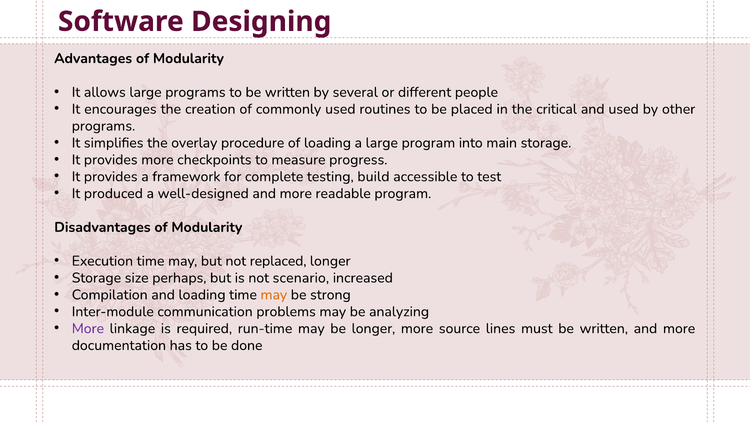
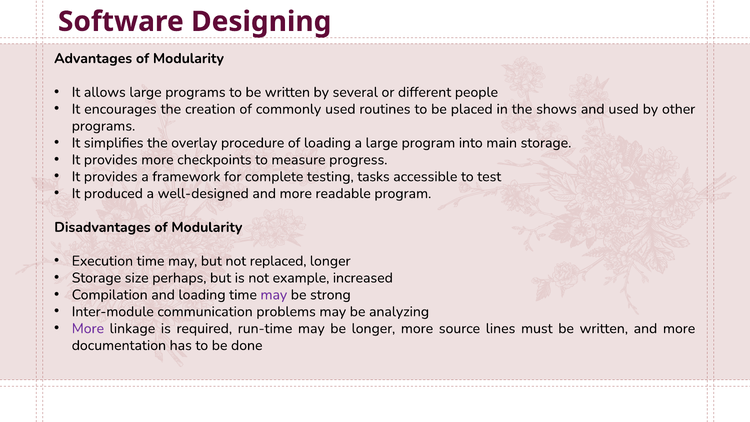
critical: critical -> shows
build: build -> tasks
scenario: scenario -> example
may at (274, 295) colour: orange -> purple
